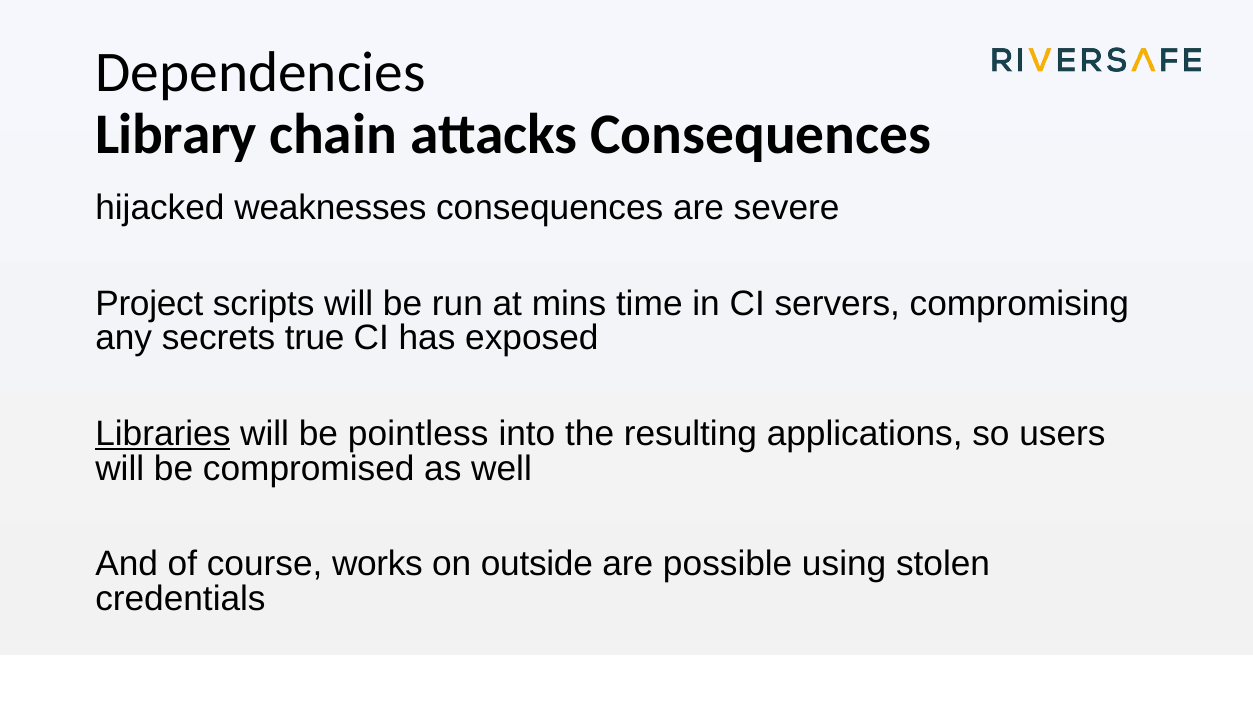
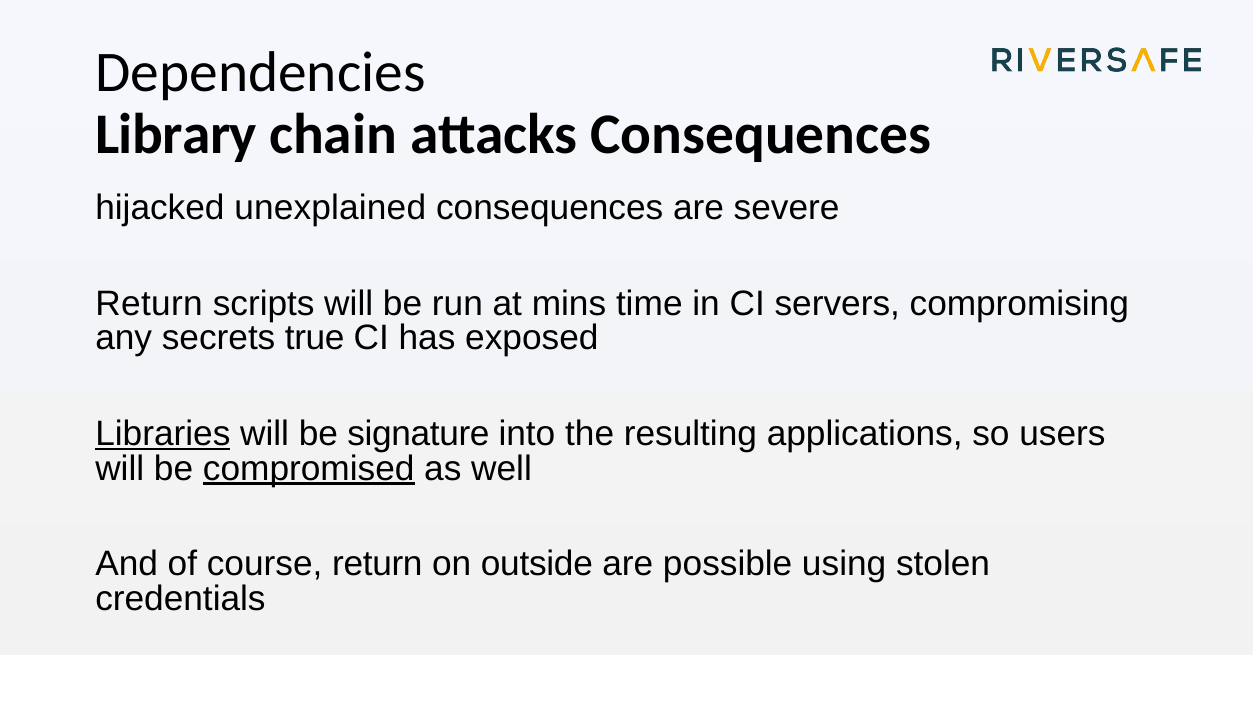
weaknesses: weaknesses -> unexplained
Project at (149, 304): Project -> Return
pointless: pointless -> signature
compromised underline: none -> present
course works: works -> return
